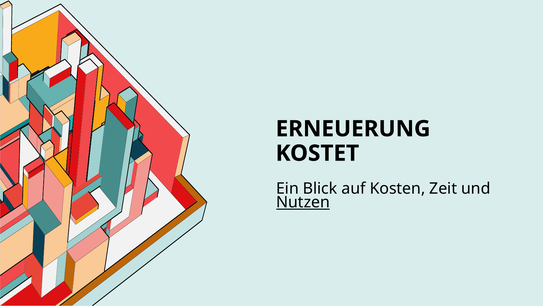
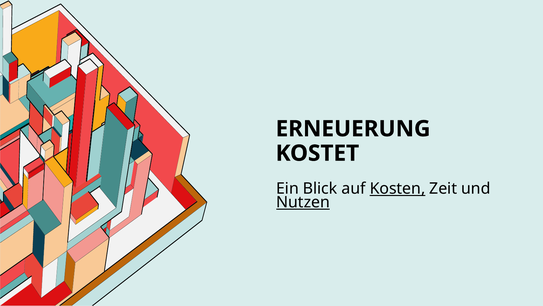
Kosten underline: none -> present
